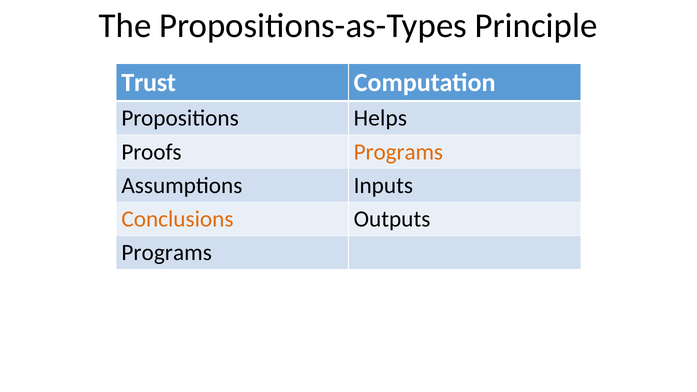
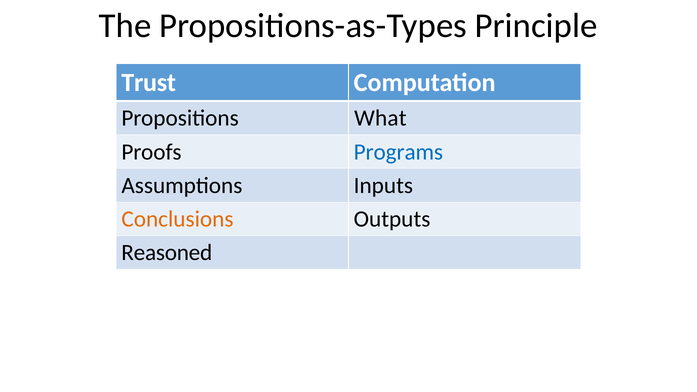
Helps: Helps -> What
Programs at (398, 152) colour: orange -> blue
Programs at (167, 253): Programs -> Reasoned
